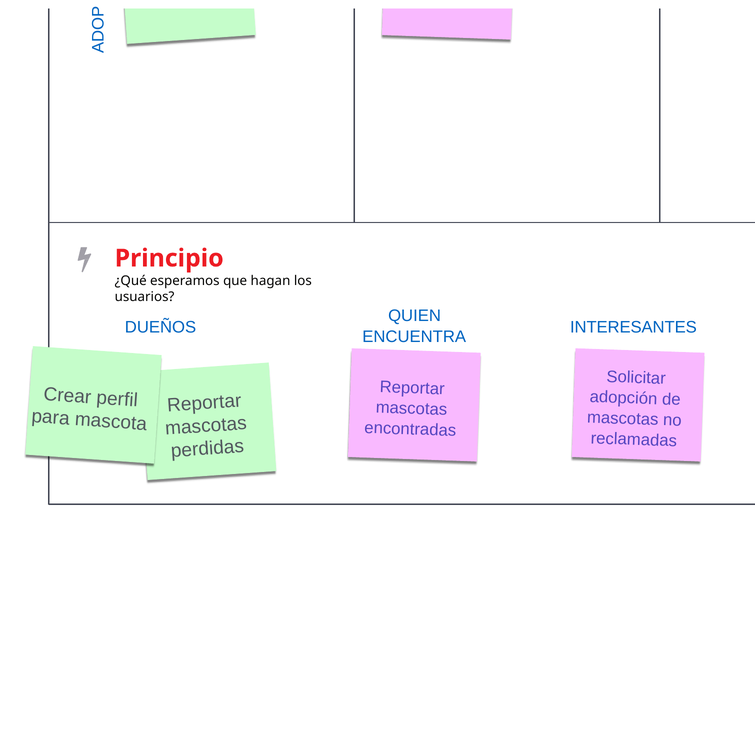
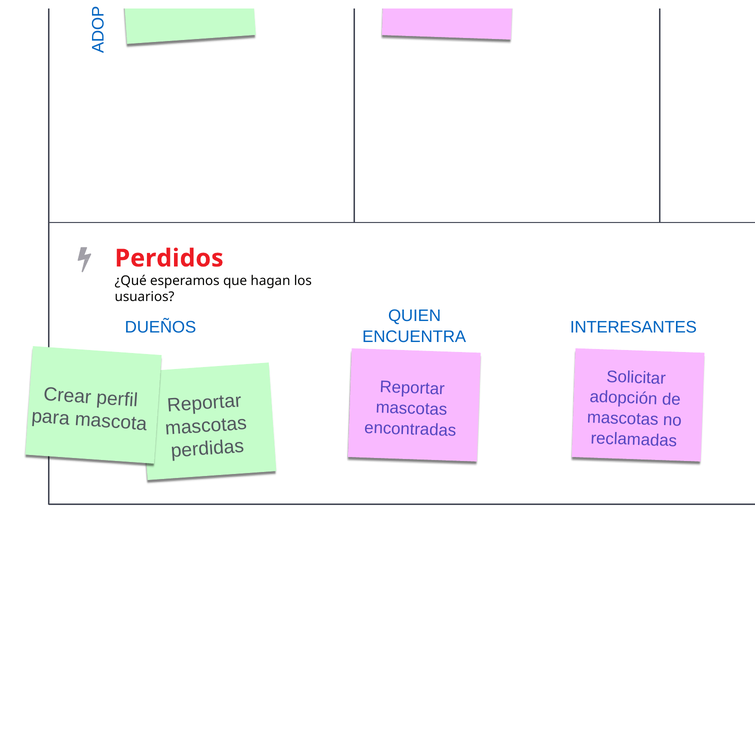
Principio: Principio -> Perdidos
